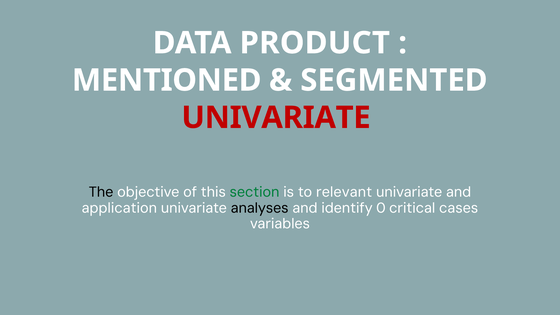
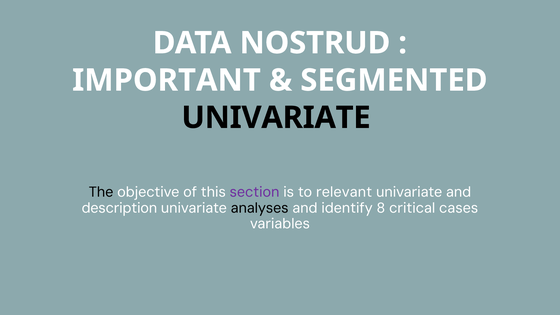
PRODUCT: PRODUCT -> NOSTRUD
MENTIONED: MENTIONED -> IMPORTANT
UNIVARIATE at (276, 118) colour: red -> black
section colour: green -> purple
application: application -> description
0: 0 -> 8
